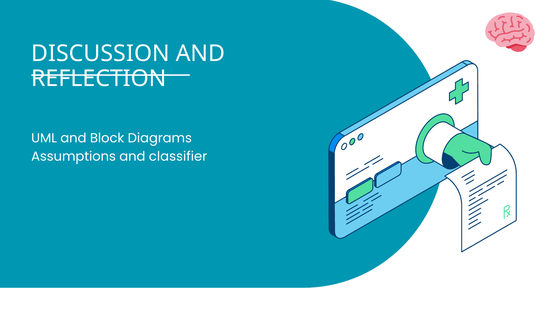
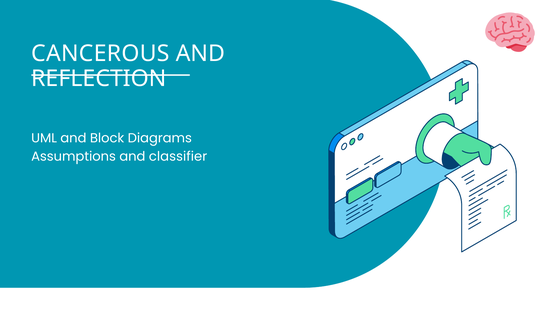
DISCUSSION: DISCUSSION -> CANCEROUS
